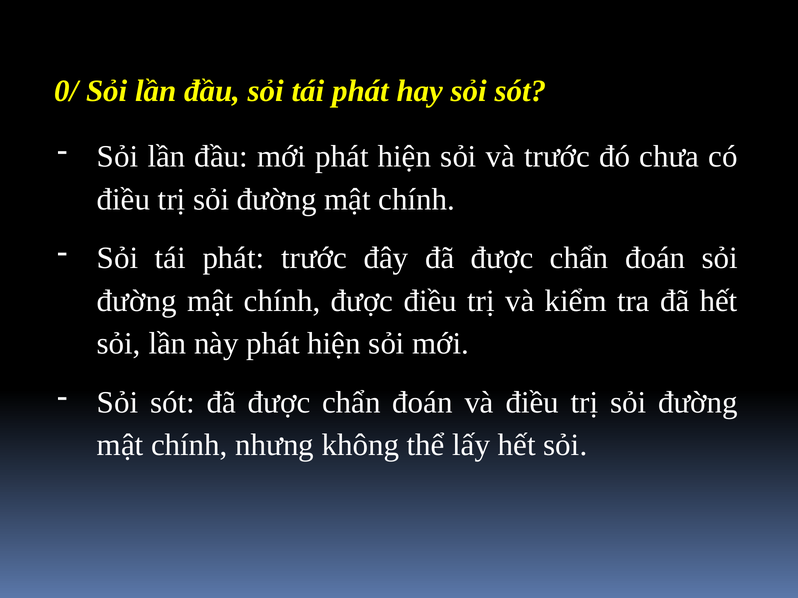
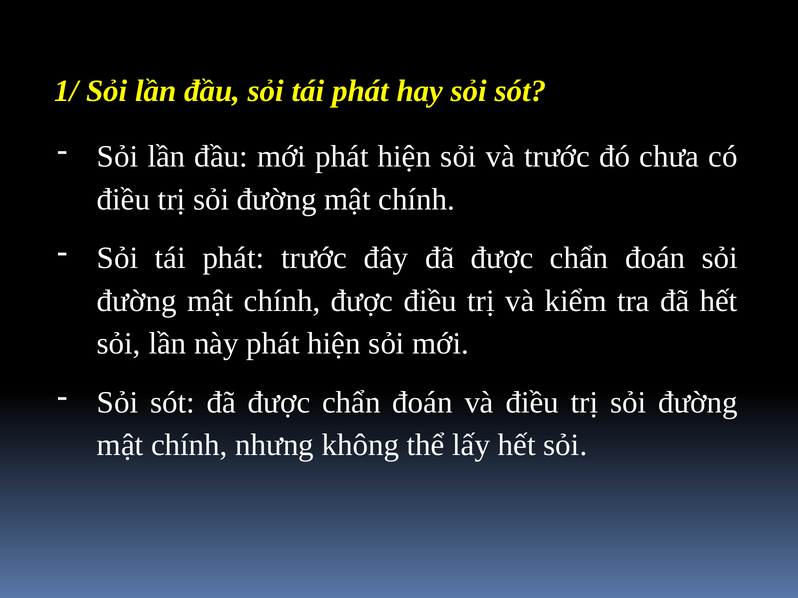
0/: 0/ -> 1/
